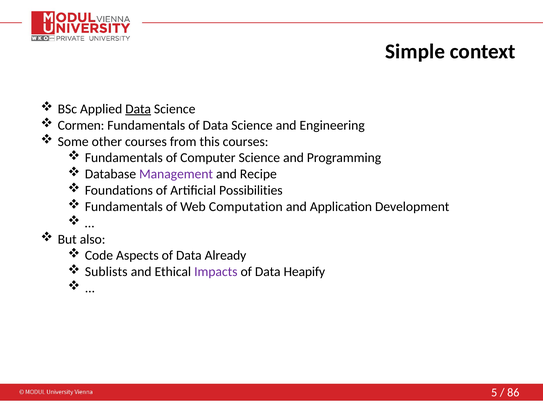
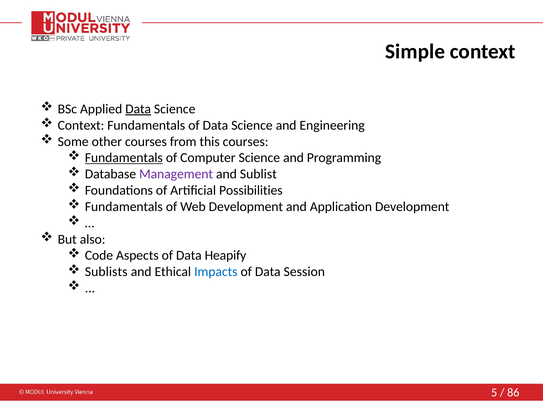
Cormen at (81, 125): Cormen -> Context
Fundamentals at (124, 158) underline: none -> present
Recipe: Recipe -> Sublist
Web Computation: Computation -> Development
Already: Already -> Heapify
Impacts colour: purple -> blue
Heapify: Heapify -> Session
